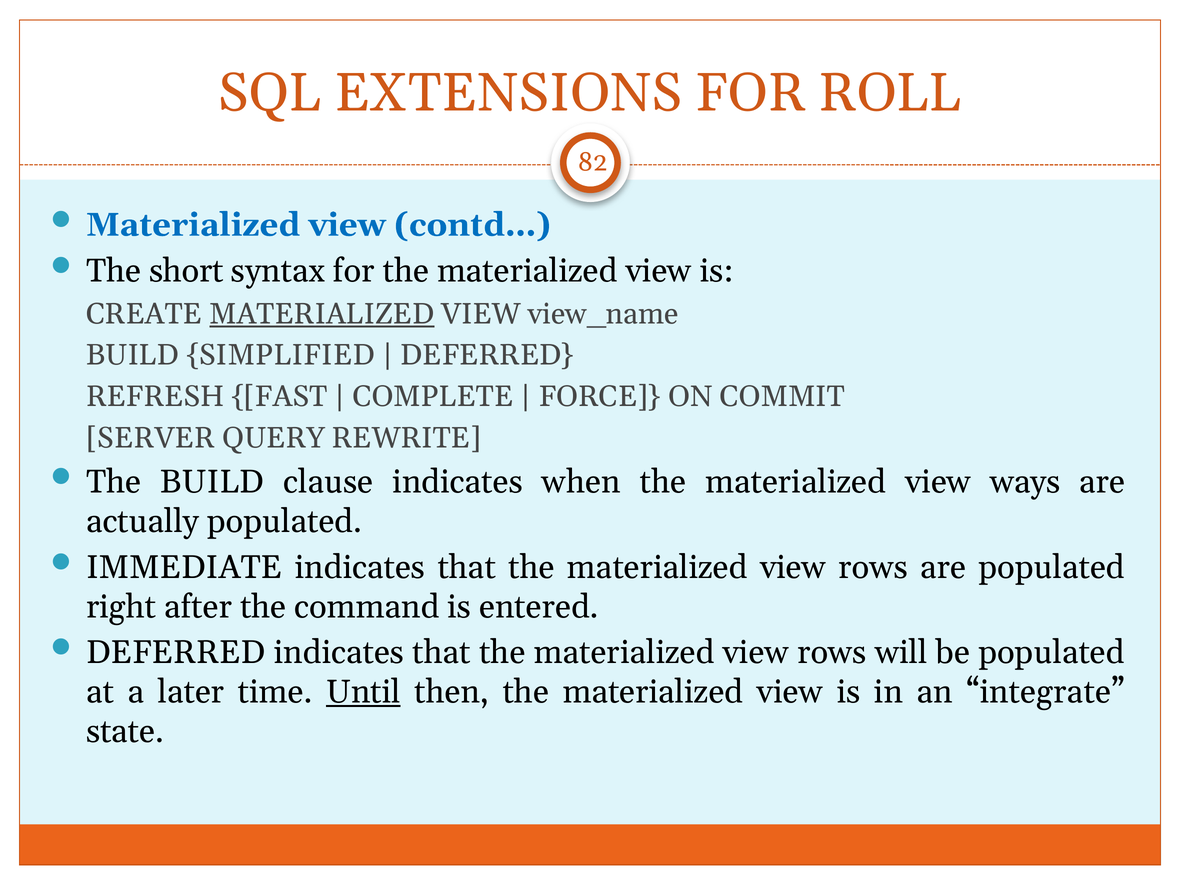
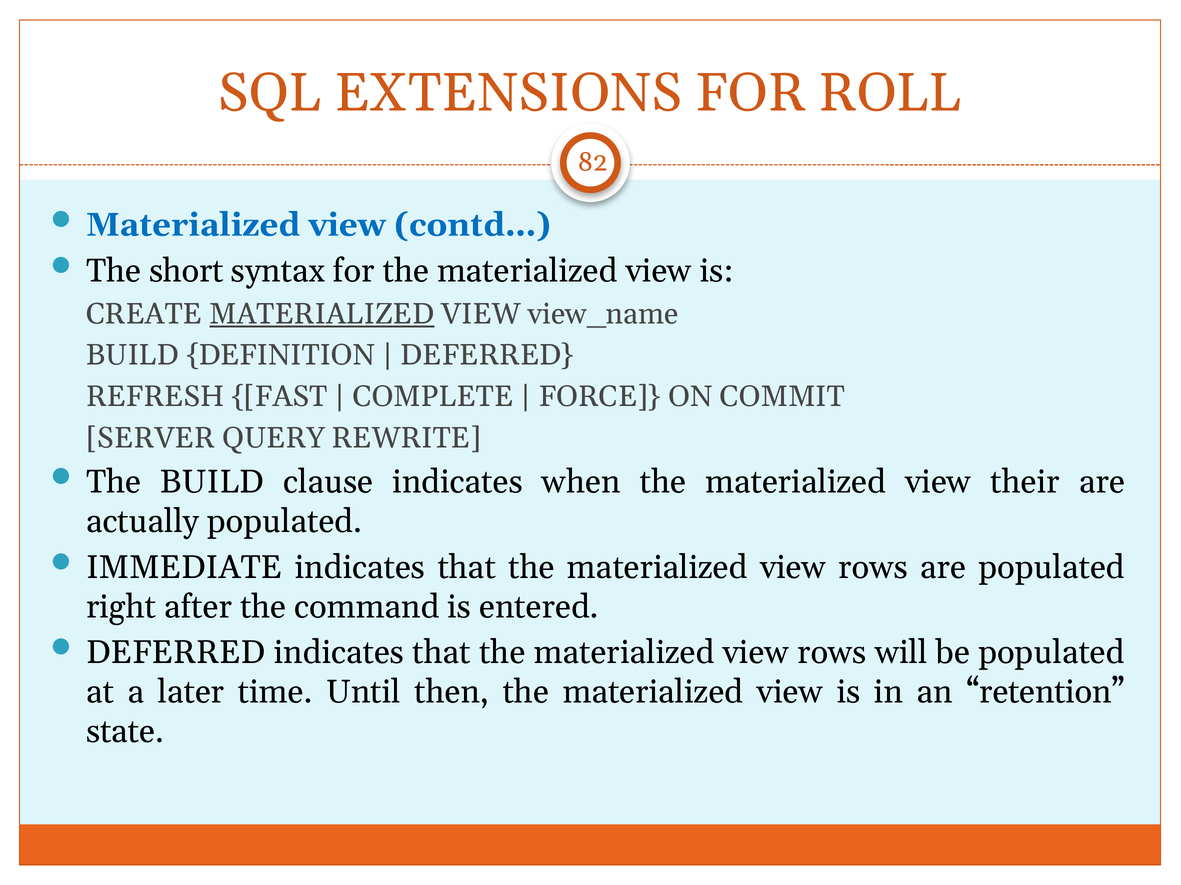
SIMPLIFIED: SIMPLIFIED -> DEFINITION
ways: ways -> their
Until underline: present -> none
integrate: integrate -> retention
